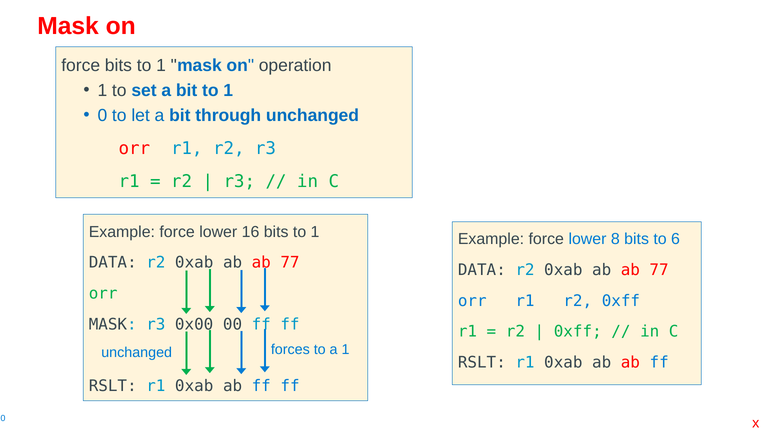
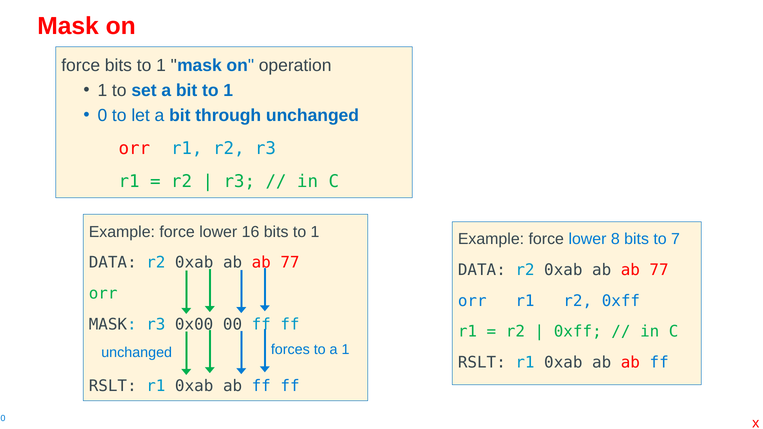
6: 6 -> 7
